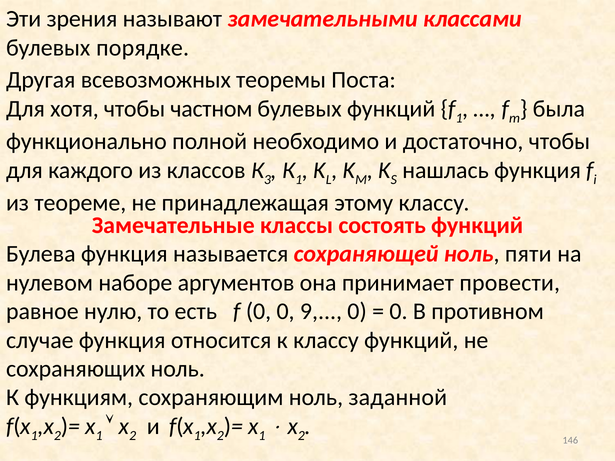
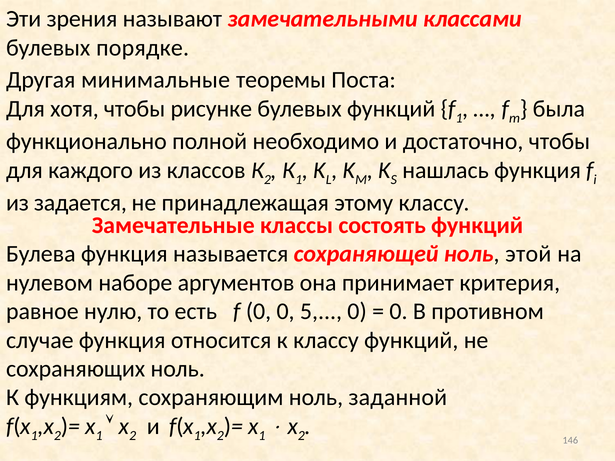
всевозможных: всевозможных -> минимальные
частном: частном -> рисунке
К 3: 3 -> 2
теореме: теореме -> задается
пяти: пяти -> этой
провести: провести -> критерия
9: 9 -> 5
